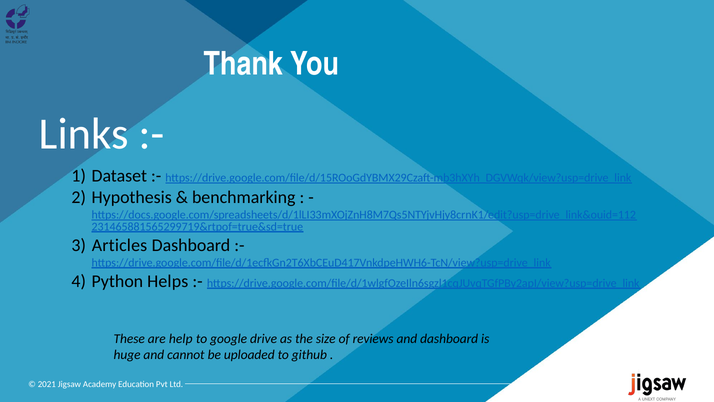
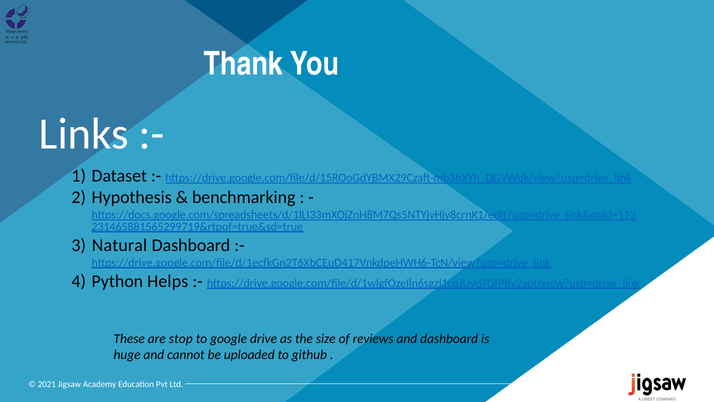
Articles: Articles -> Natural
help: help -> stop
